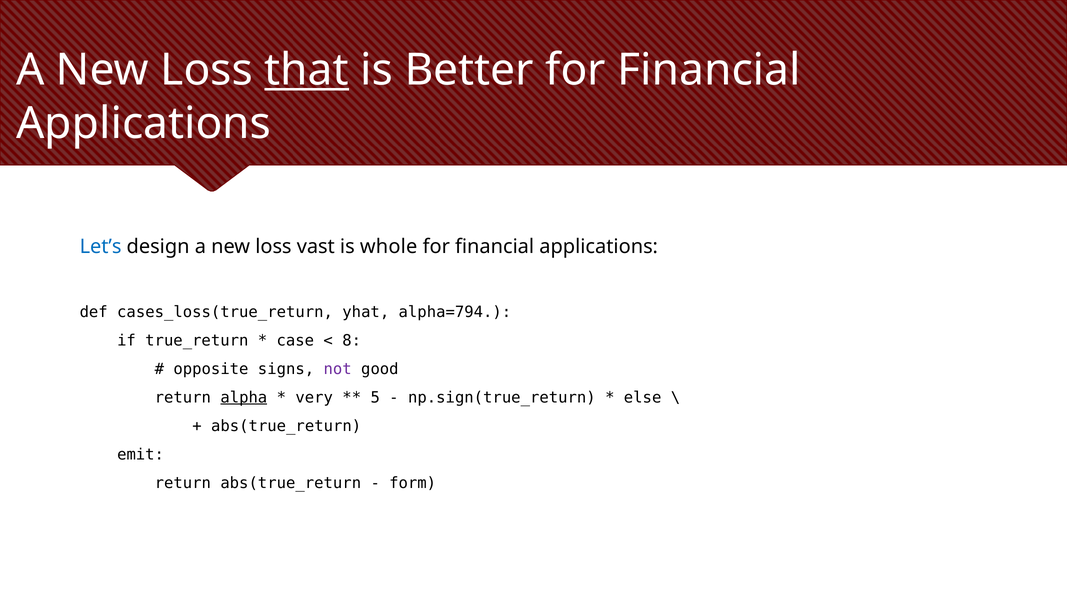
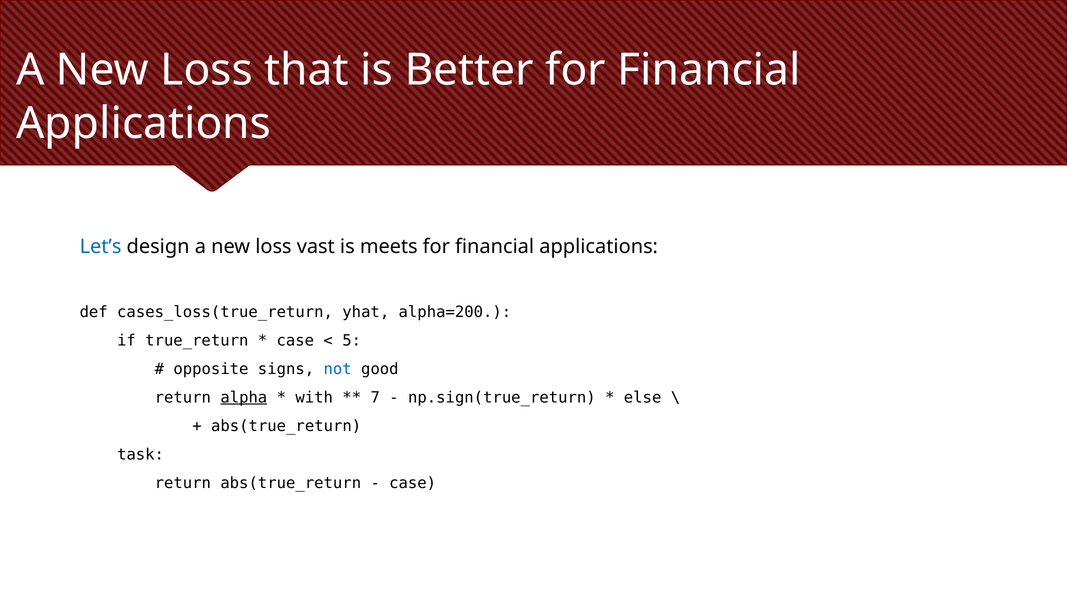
that underline: present -> none
whole: whole -> meets
alpha=794: alpha=794 -> alpha=200
8: 8 -> 5
not colour: purple -> blue
very: very -> with
5: 5 -> 7
emit: emit -> task
form at (413, 483): form -> case
